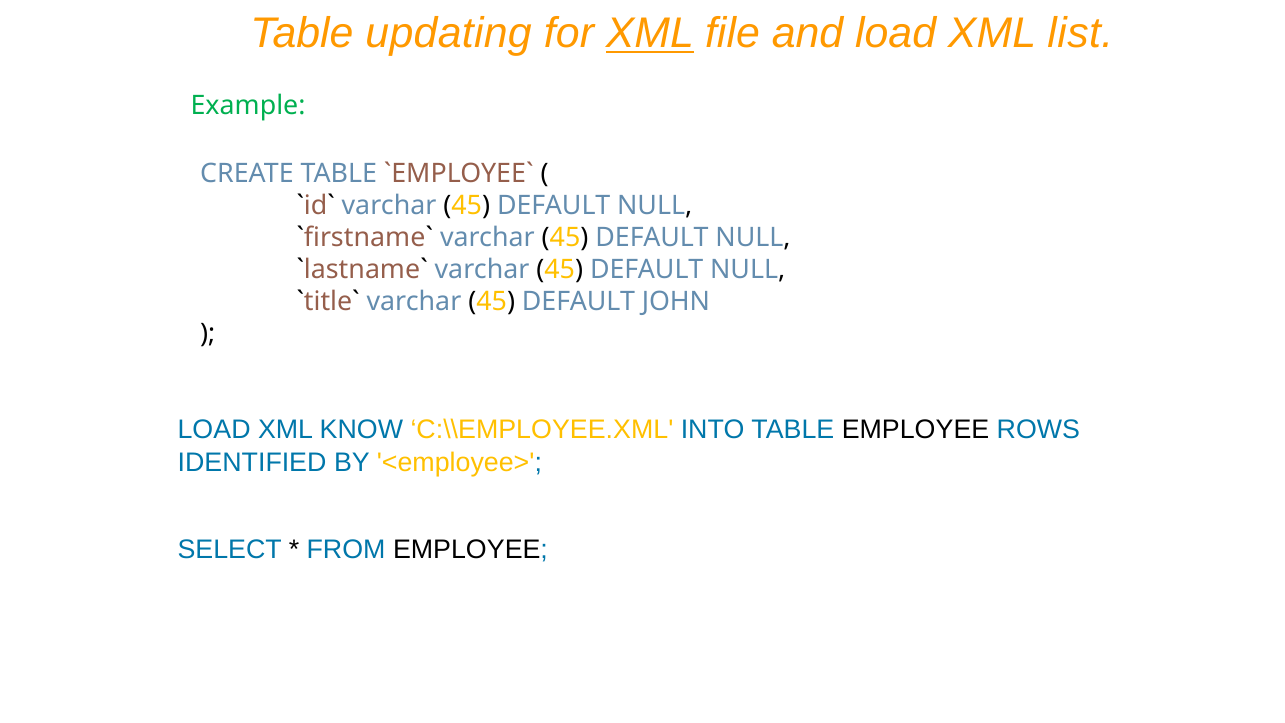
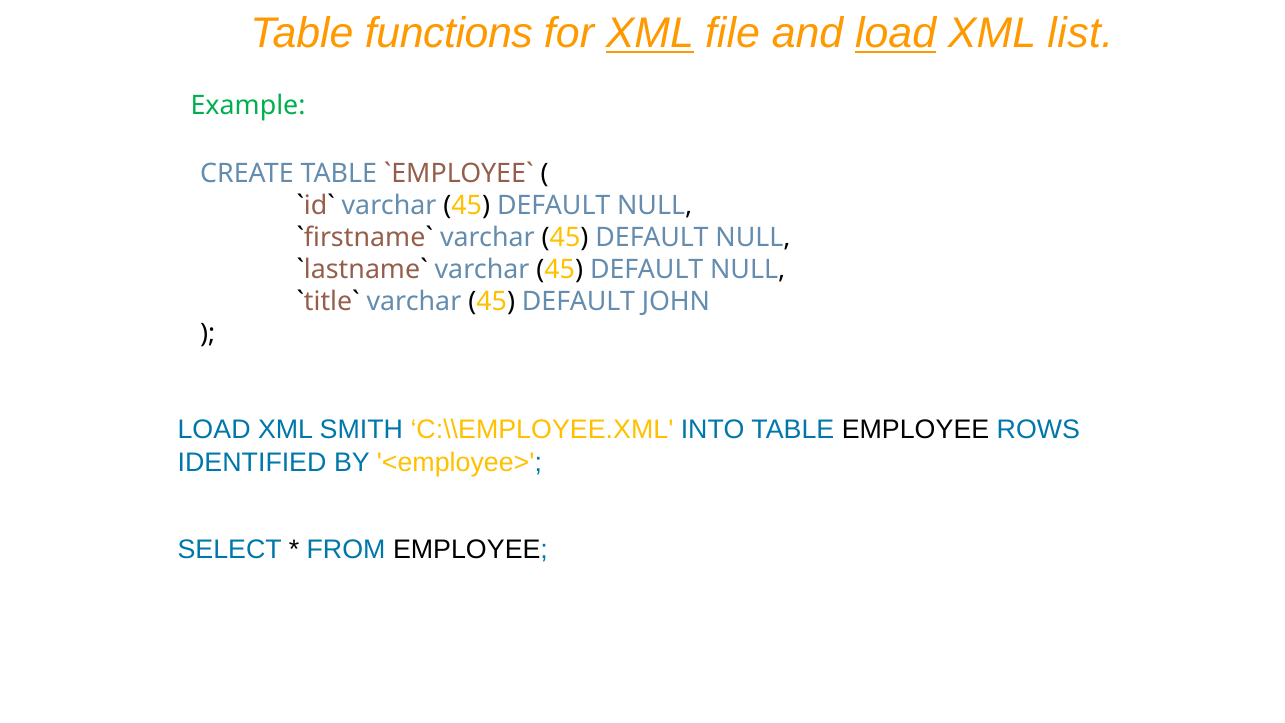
updating: updating -> functions
load at (896, 33) underline: none -> present
KNOW: KNOW -> SMITH
